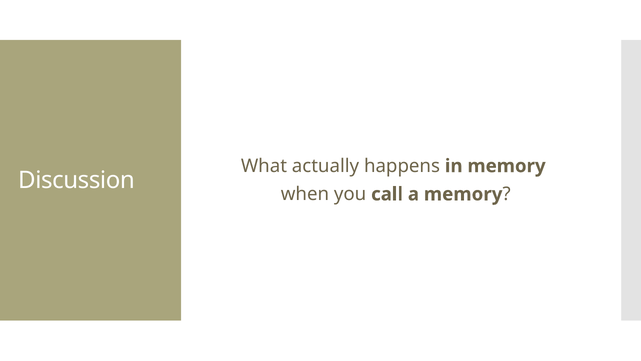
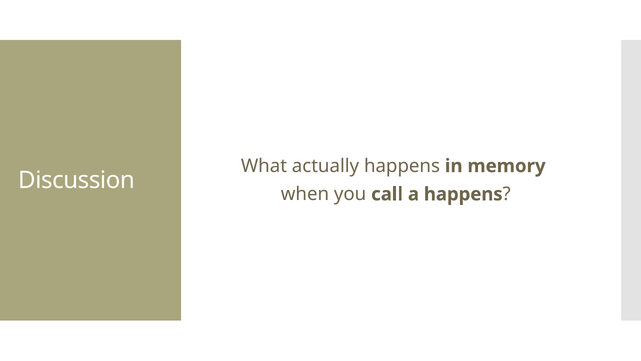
a memory: memory -> happens
